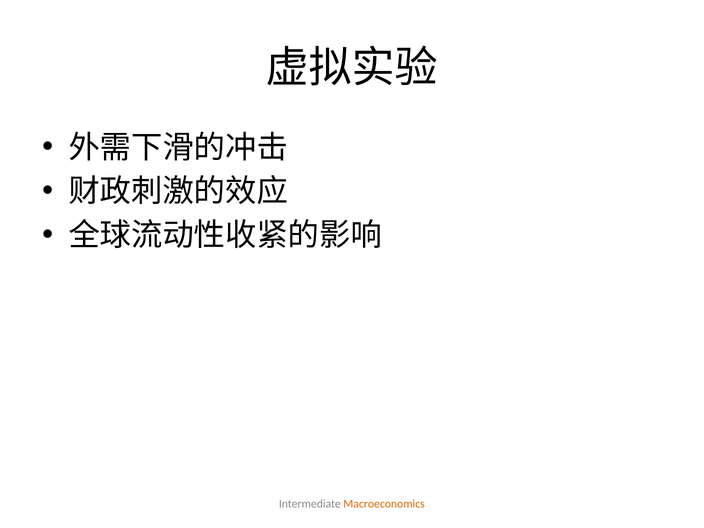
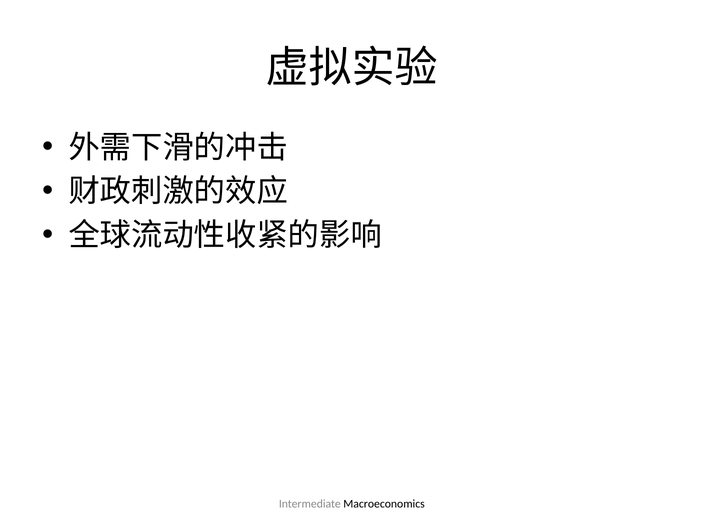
Macroeconomics colour: orange -> black
